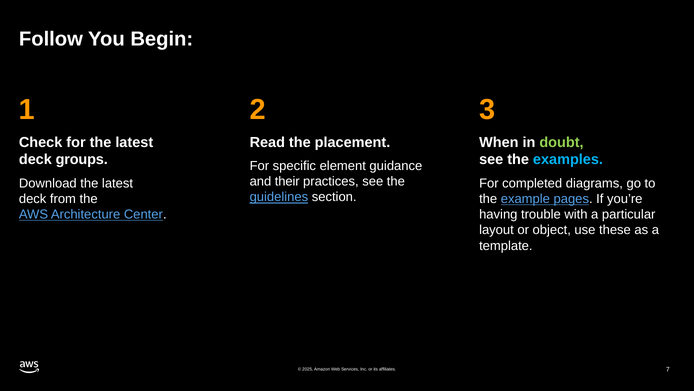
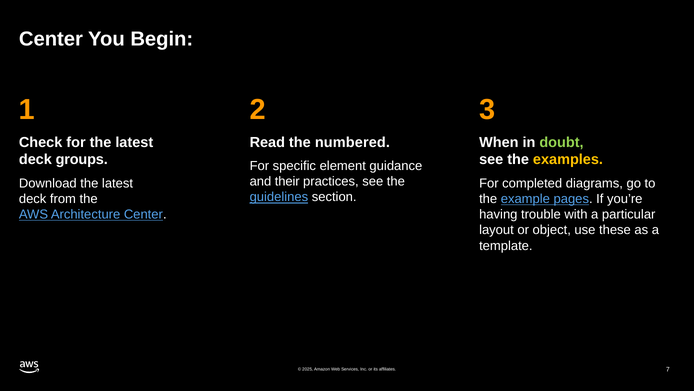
Follow at (51, 39): Follow -> Center
placement: placement -> numbered
examples colour: light blue -> yellow
